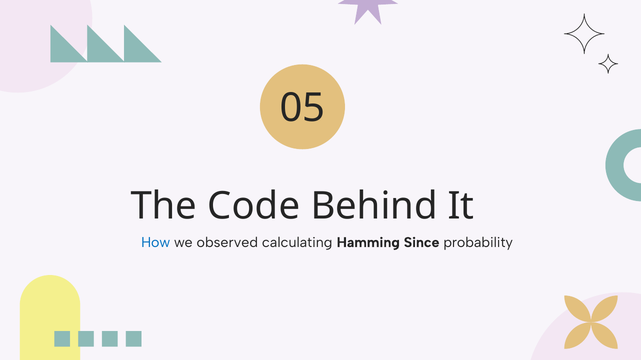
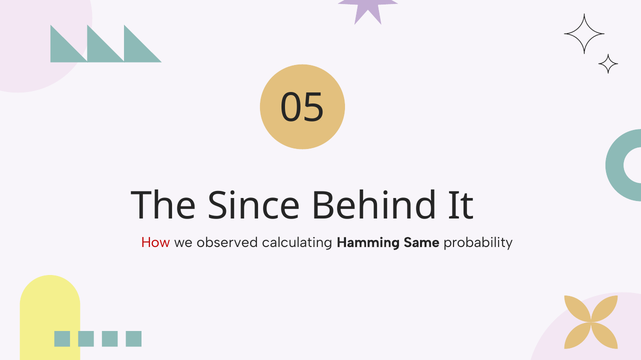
Code: Code -> Since
How colour: blue -> red
Since: Since -> Same
